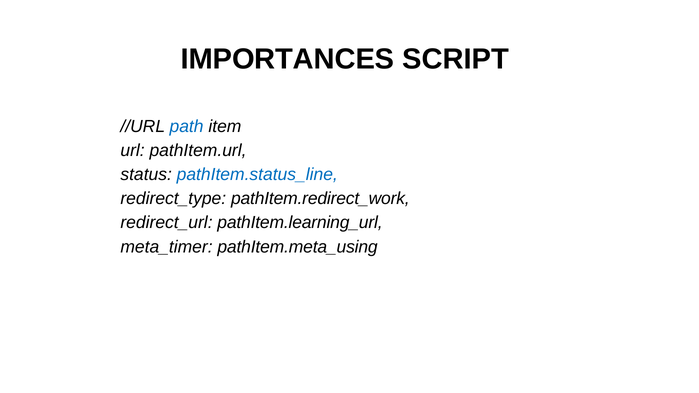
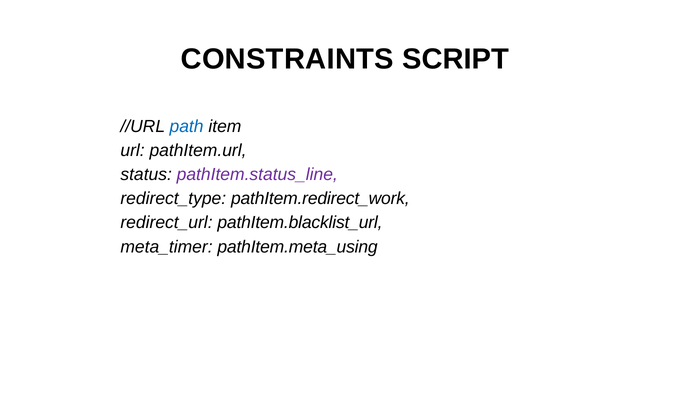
IMPORTANCES: IMPORTANCES -> CONSTRAINTS
pathItem.status_line colour: blue -> purple
pathItem.learning_url: pathItem.learning_url -> pathItem.blacklist_url
